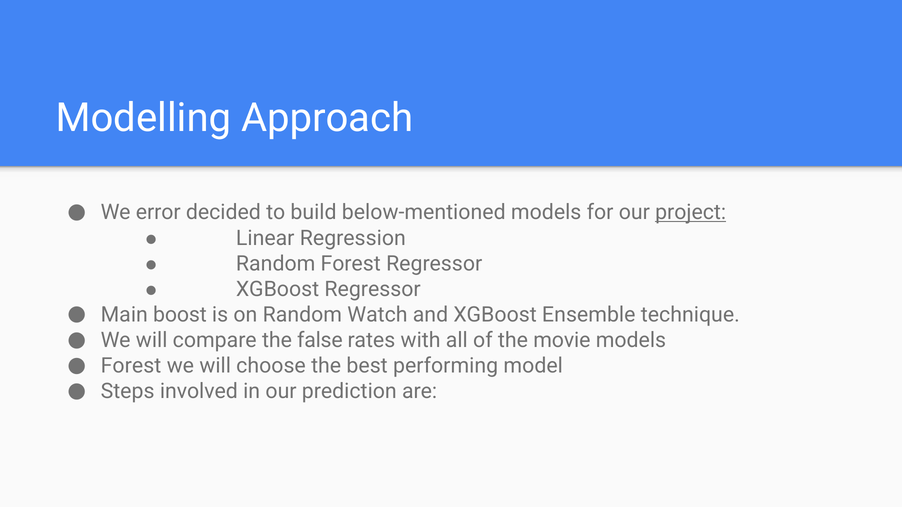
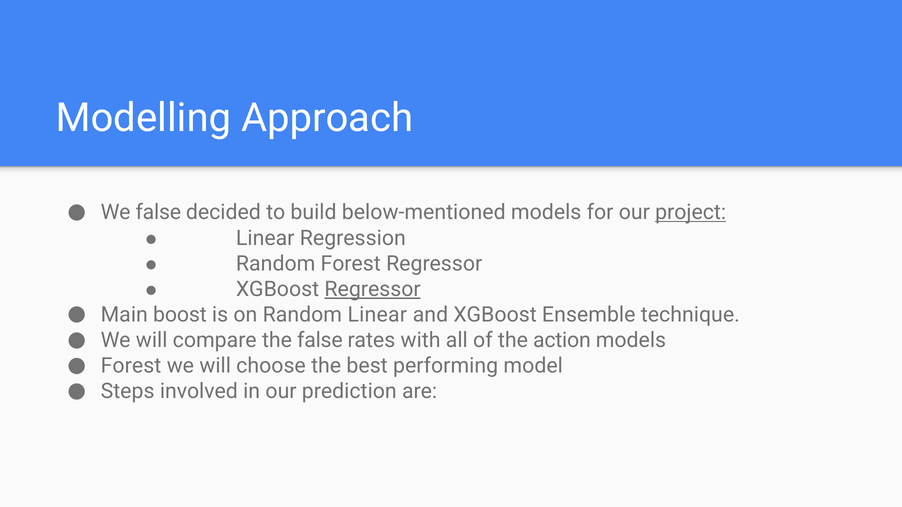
We error: error -> false
Regressor at (373, 289) underline: none -> present
Random Watch: Watch -> Linear
movie: movie -> action
